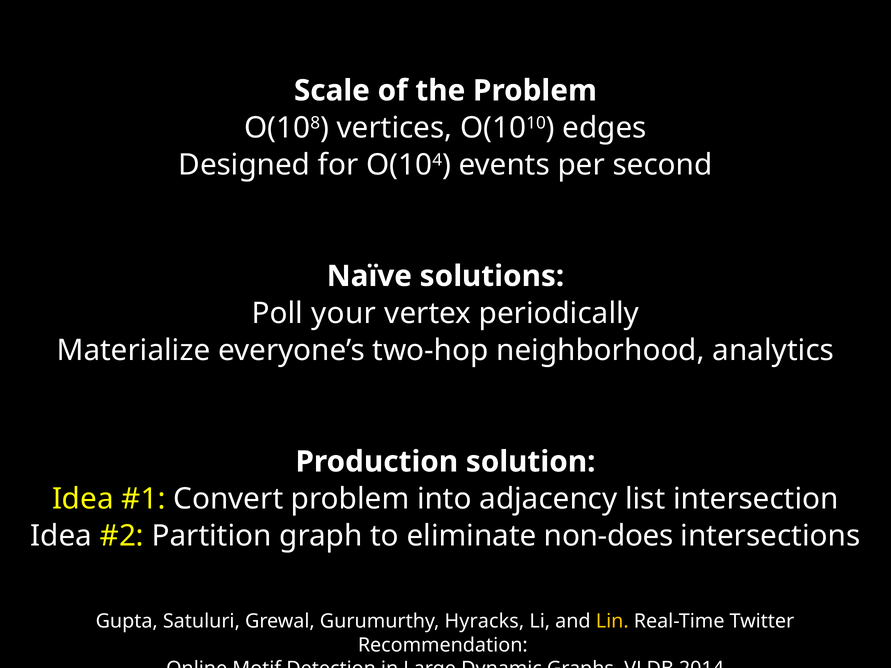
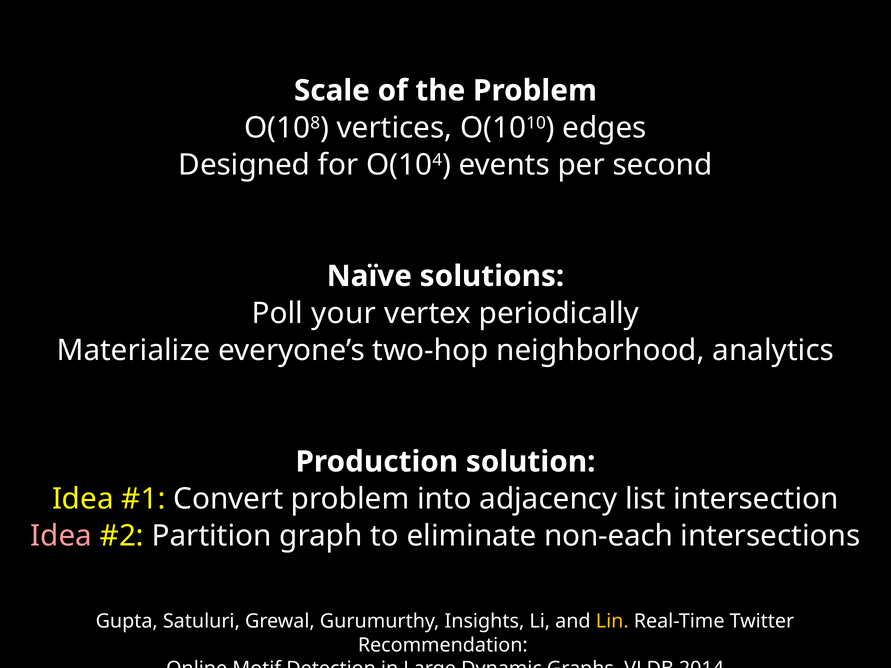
Idea at (61, 536) colour: white -> pink
non-does: non-does -> non-each
Hyracks: Hyracks -> Insights
